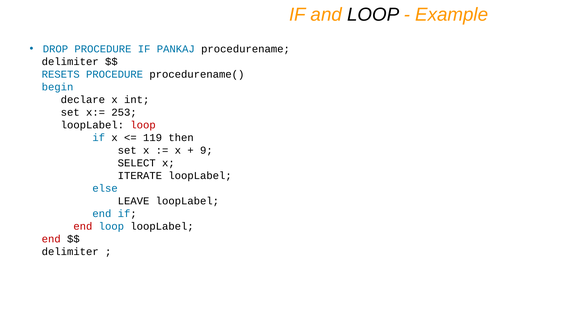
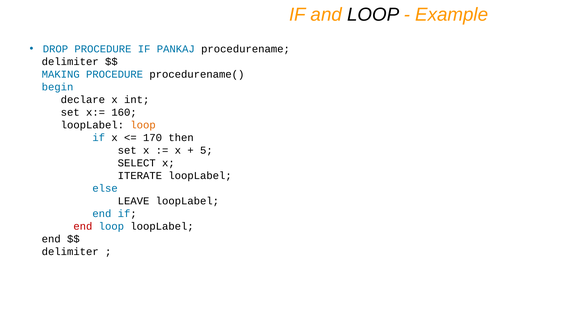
RESETS: RESETS -> MAKING
253: 253 -> 160
loop at (143, 125) colour: red -> orange
119: 119 -> 170
9: 9 -> 5
end at (51, 239) colour: red -> black
